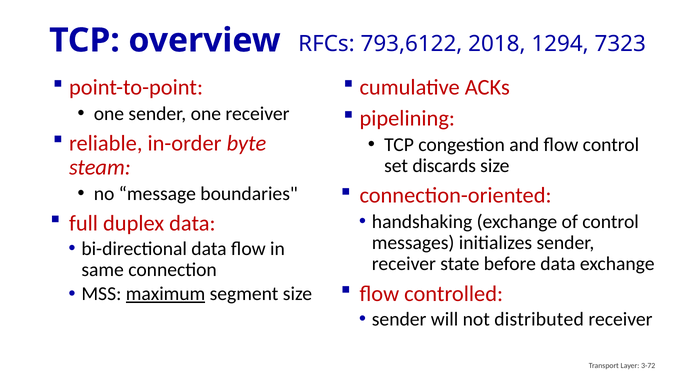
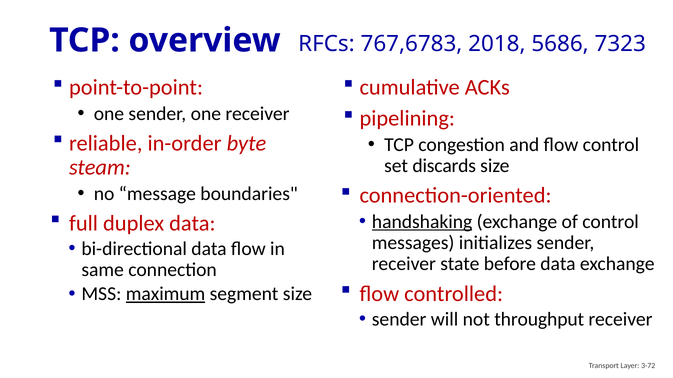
793,6122: 793,6122 -> 767,6783
1294: 1294 -> 5686
handshaking underline: none -> present
distributed: distributed -> throughput
